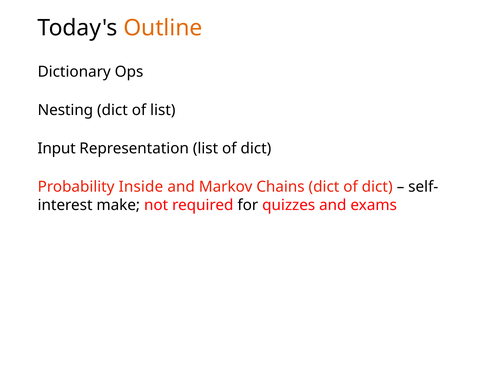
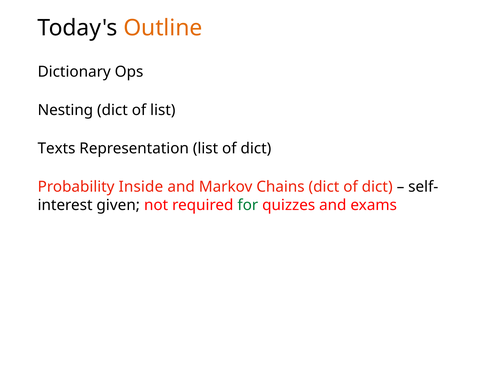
Input: Input -> Texts
make: make -> given
for colour: black -> green
